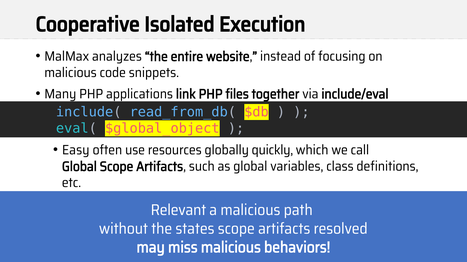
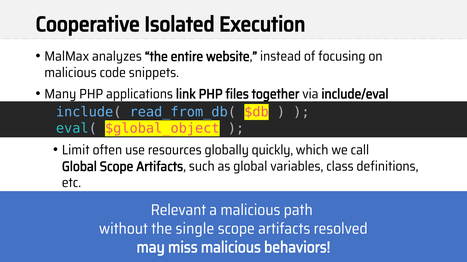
Easy: Easy -> Limit
states: states -> single
